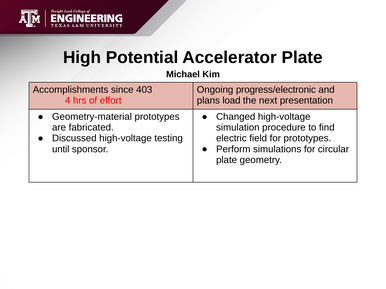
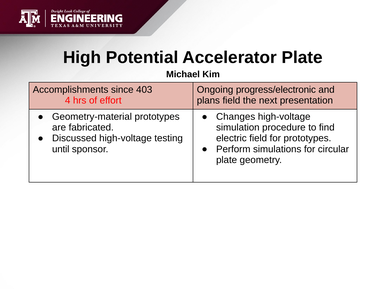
plans load: load -> field
Changed: Changed -> Changes
